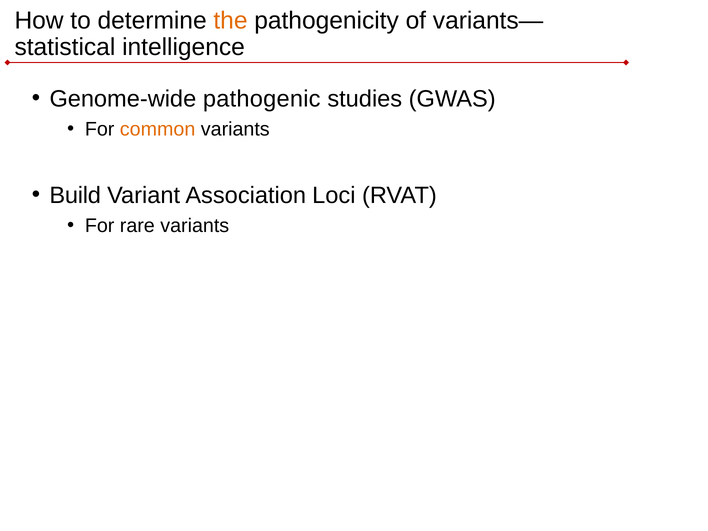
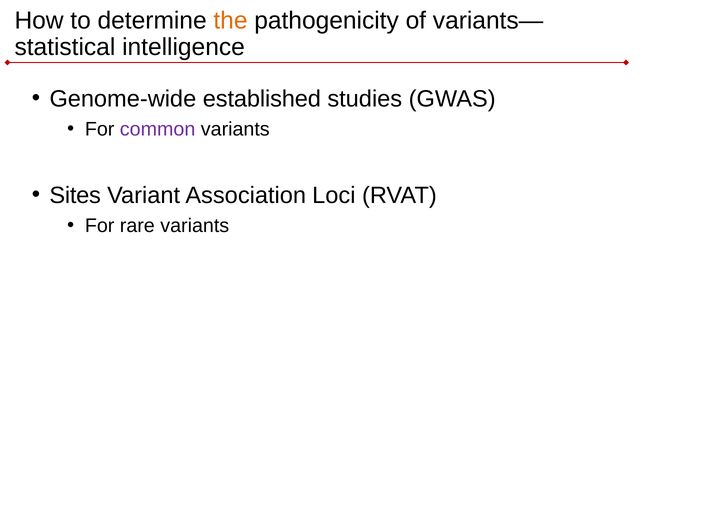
pathogenic: pathogenic -> established
common colour: orange -> purple
Build: Build -> Sites
